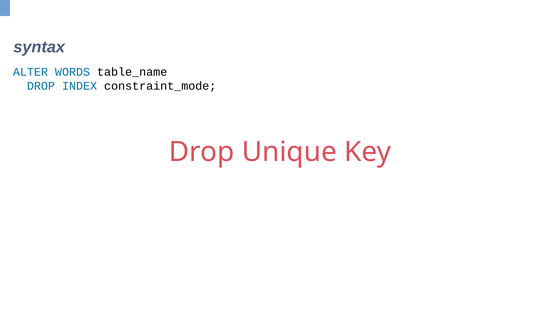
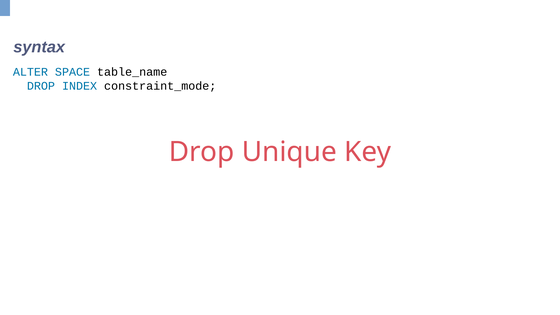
WORDS: WORDS -> SPACE
